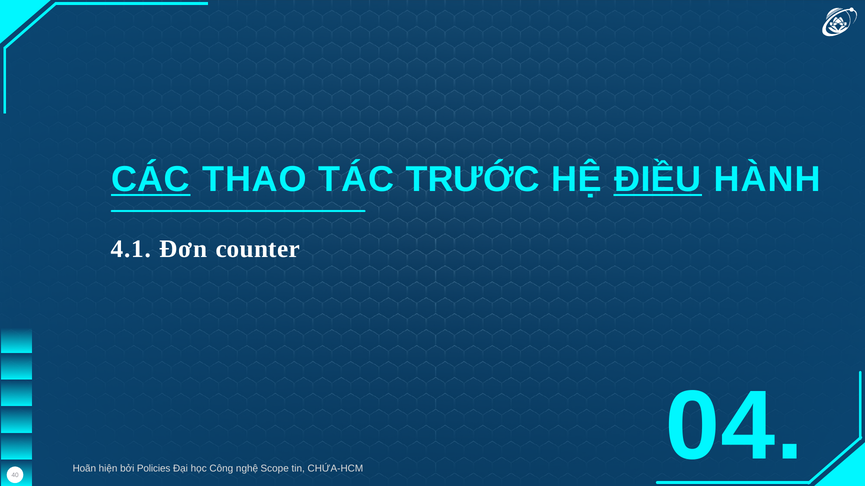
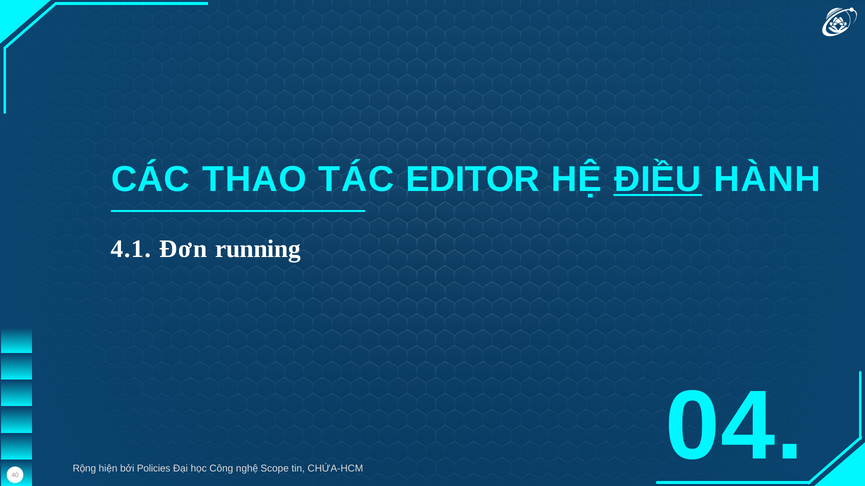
CÁC underline: present -> none
TRƯỚC: TRƯỚC -> EDITOR
counter: counter -> running
Hoãn: Hoãn -> Rộng
